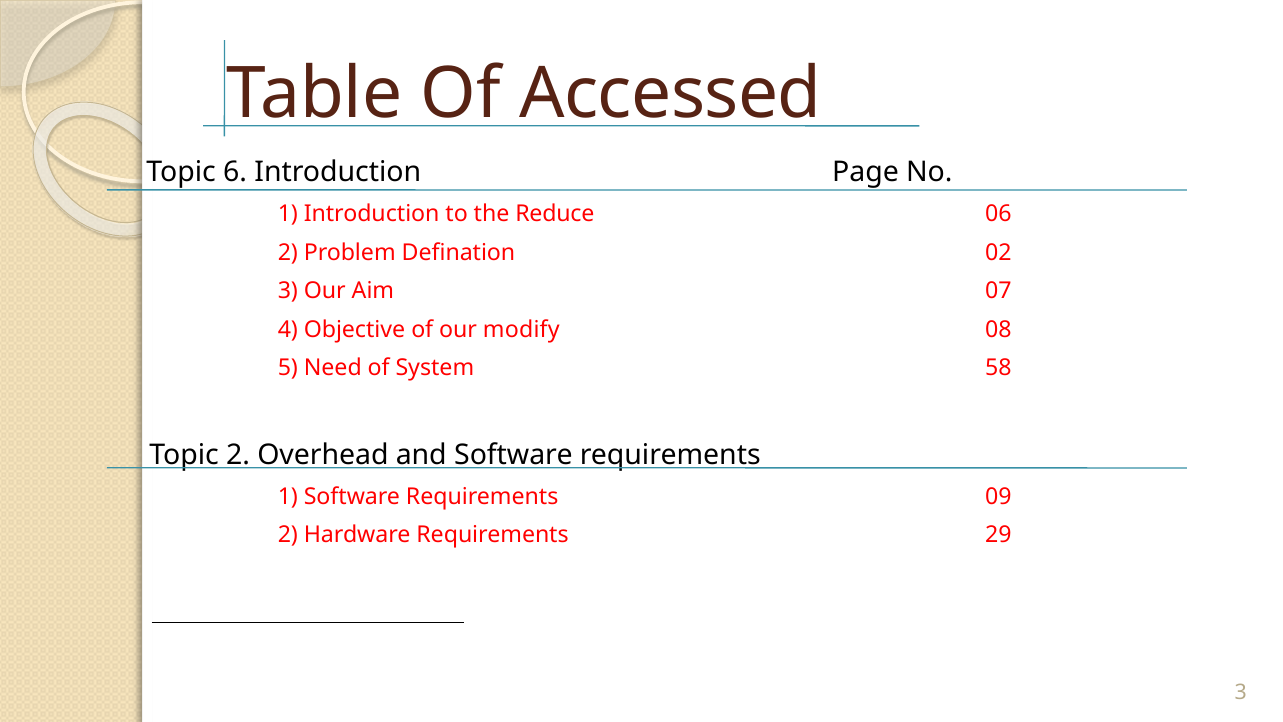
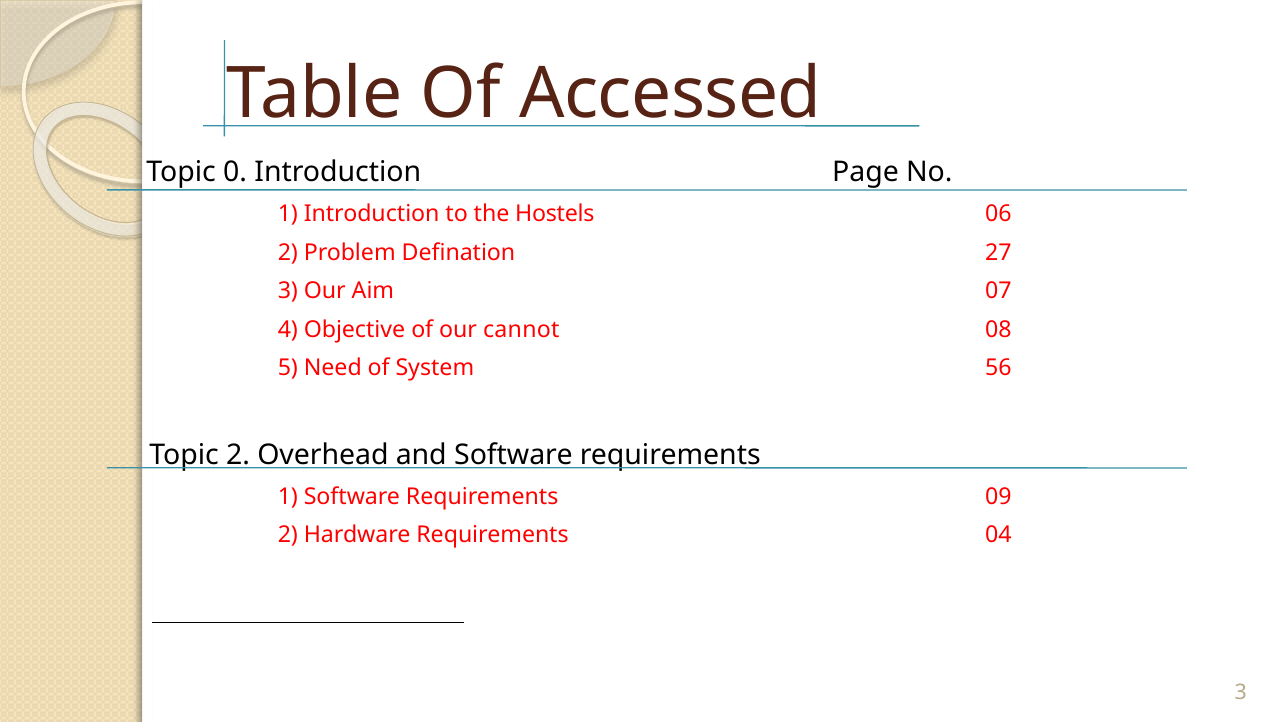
6: 6 -> 0
Reduce: Reduce -> Hostels
02: 02 -> 27
modify: modify -> cannot
58: 58 -> 56
29: 29 -> 04
